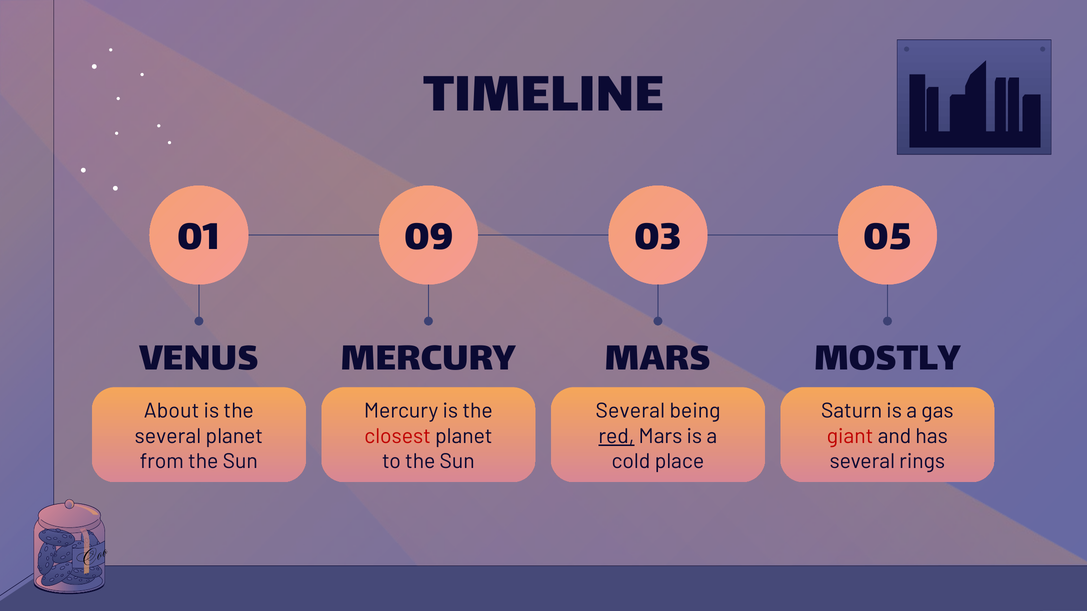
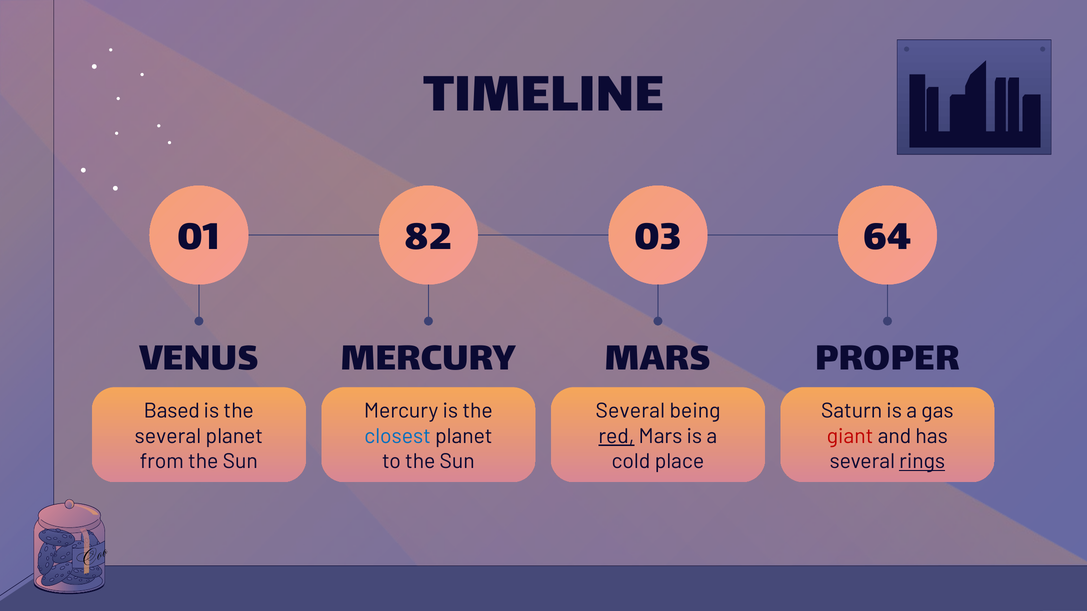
09: 09 -> 82
05: 05 -> 64
MOSTLY: MOSTLY -> PROPER
About: About -> Based
closest colour: red -> blue
rings underline: none -> present
